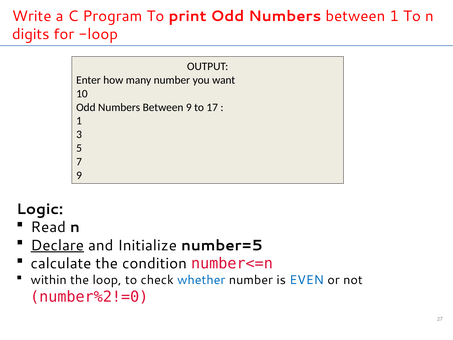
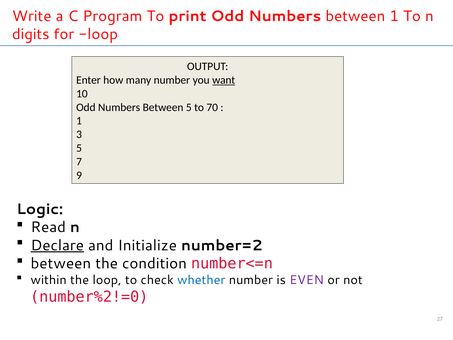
want underline: none -> present
Between 9: 9 -> 5
17: 17 -> 70
number=5: number=5 -> number=2
calculate at (61, 263): calculate -> between
EVEN colour: blue -> purple
